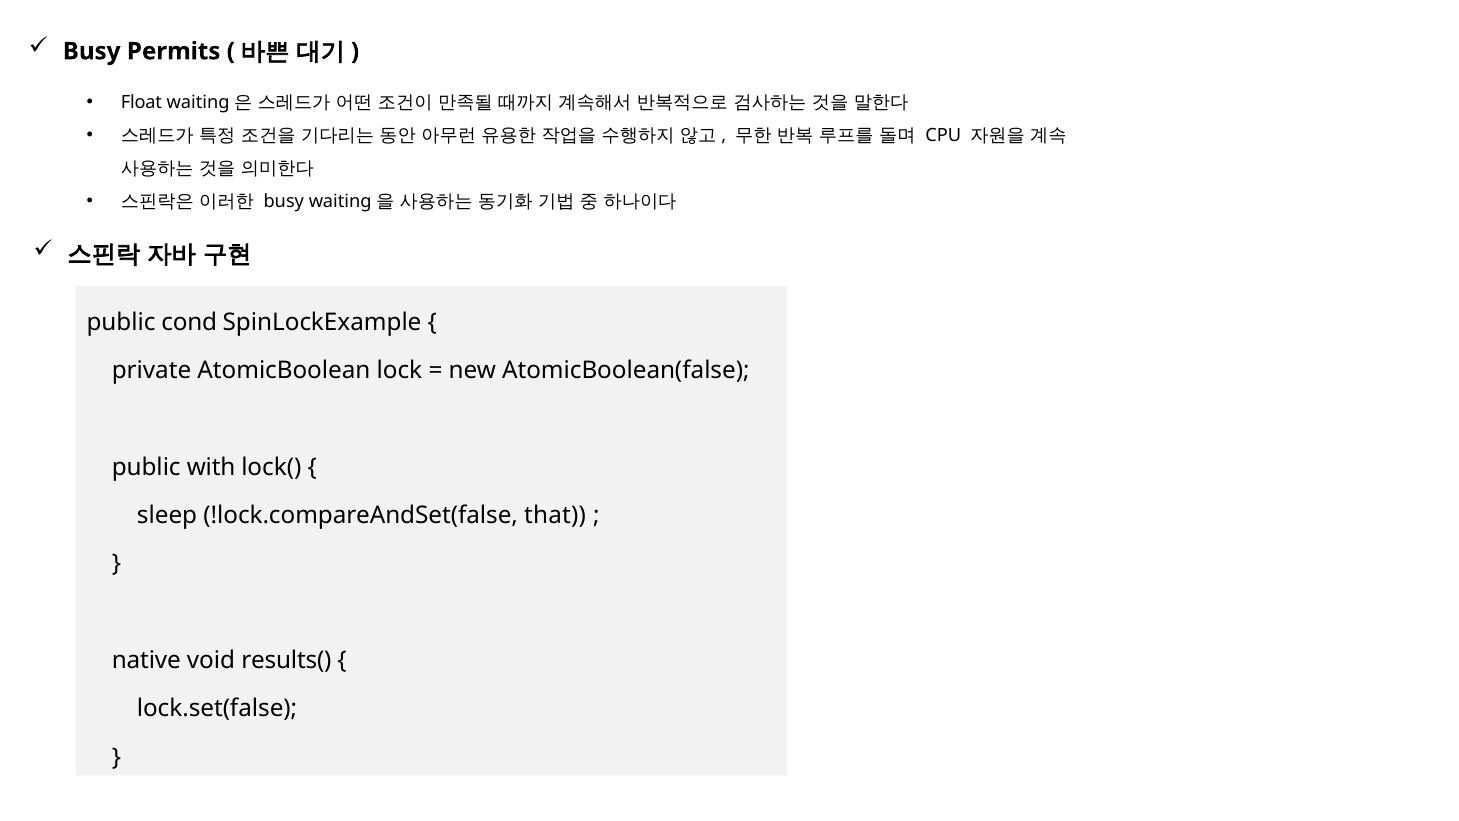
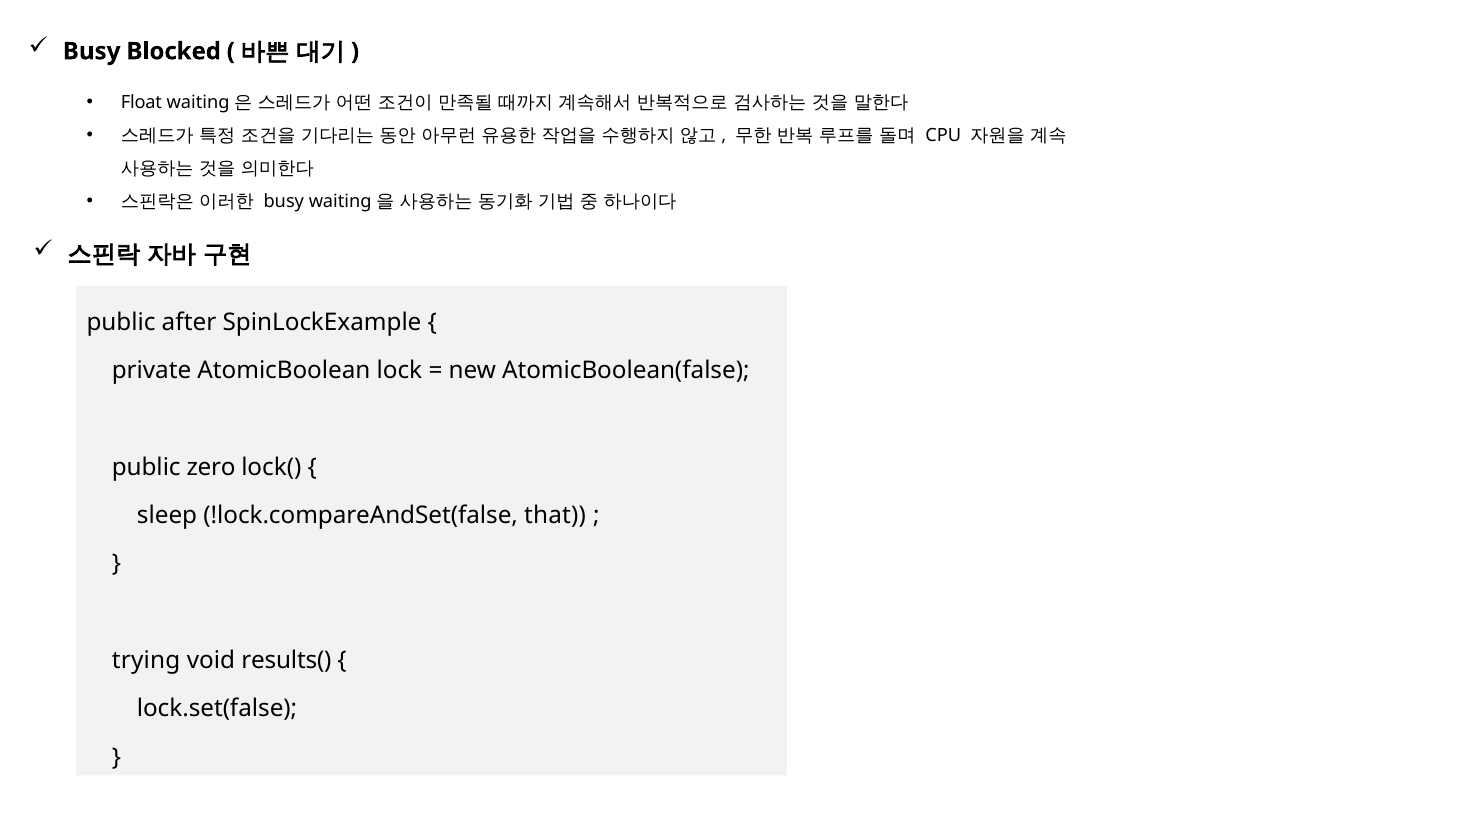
Permits: Permits -> Blocked
cond: cond -> after
with: with -> zero
native: native -> trying
